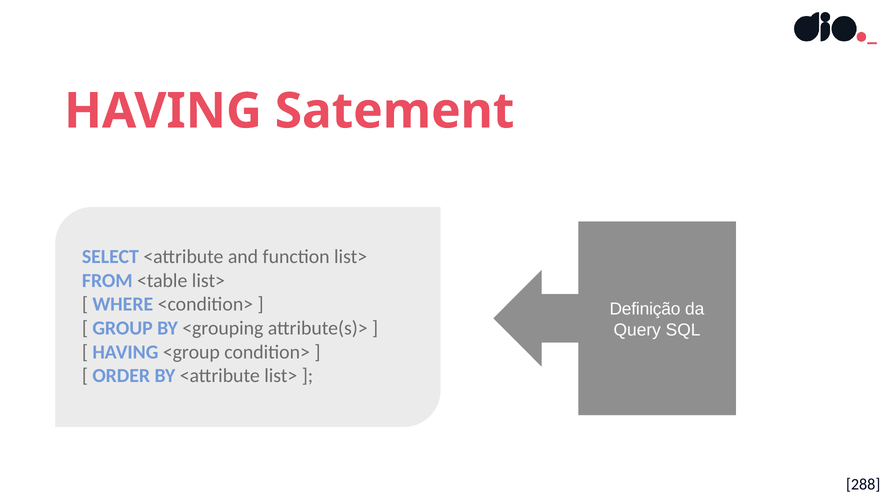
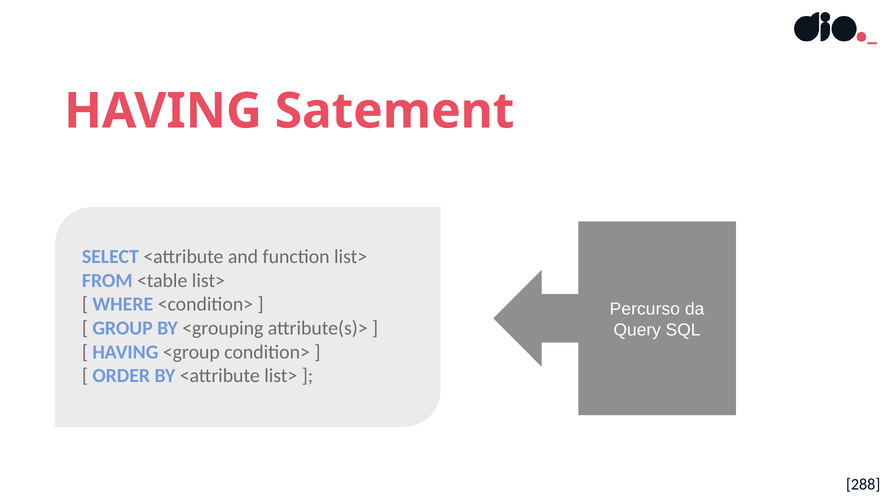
Definição: Definição -> Percurso
